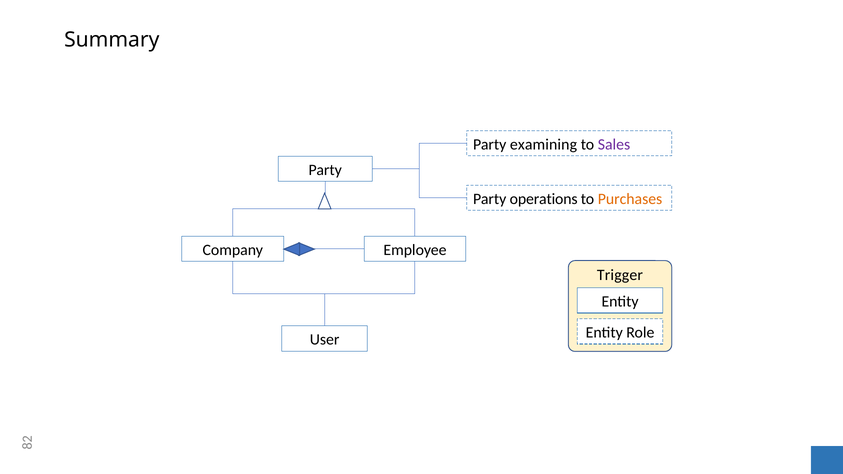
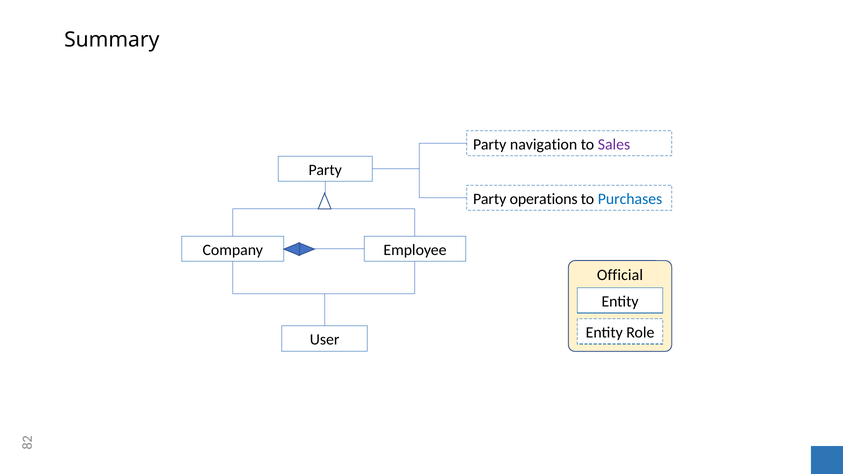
examining: examining -> navigation
Purchases colour: orange -> blue
Trigger: Trigger -> Official
